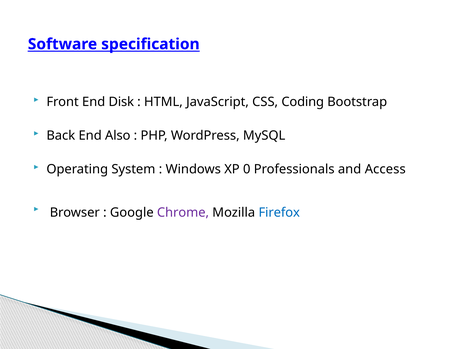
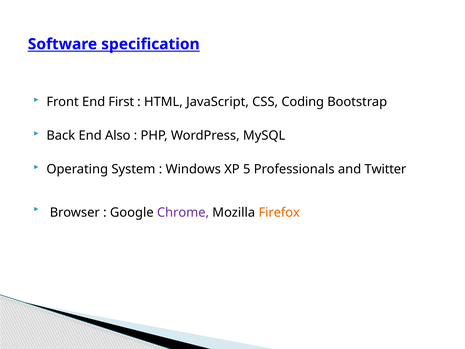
Disk: Disk -> First
0: 0 -> 5
Access: Access -> Twitter
Firefox colour: blue -> orange
